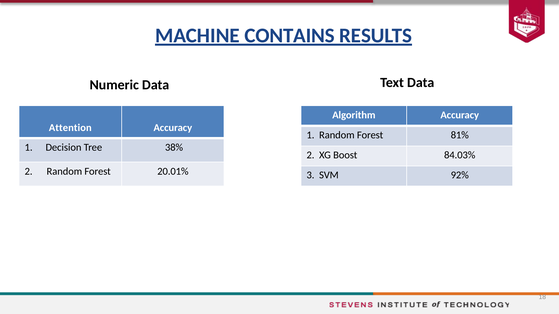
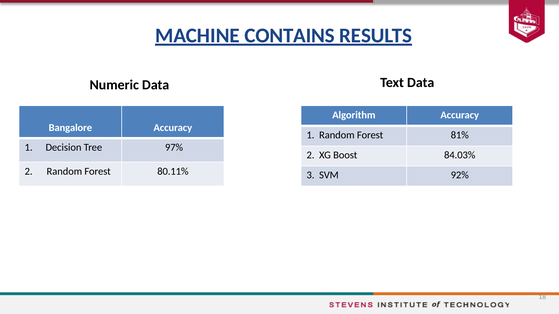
Attention: Attention -> Bangalore
38%: 38% -> 97%
20.01%: 20.01% -> 80.11%
